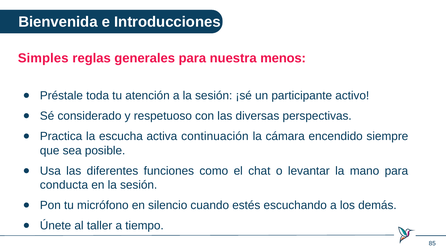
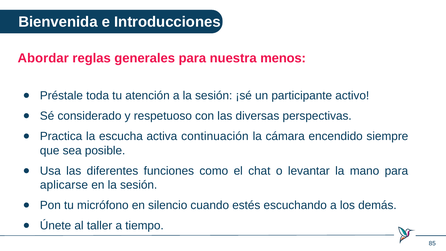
Simples: Simples -> Abordar
conducta: conducta -> aplicarse
